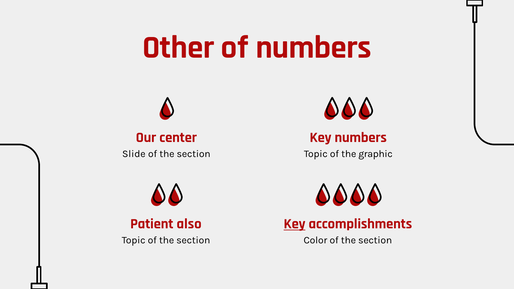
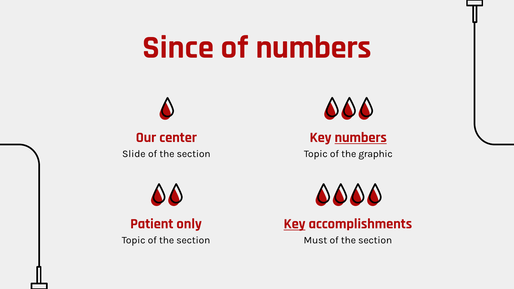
Other: Other -> Since
numbers at (361, 138) underline: none -> present
also: also -> only
Color: Color -> Must
